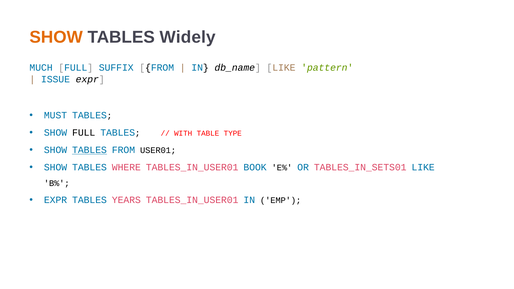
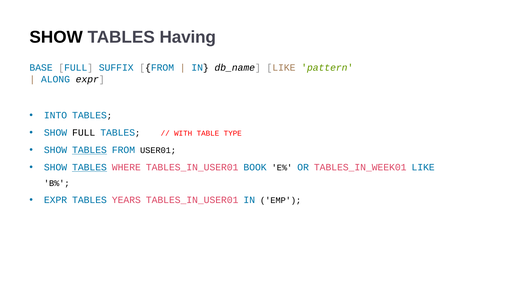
SHOW at (56, 37) colour: orange -> black
Widely: Widely -> Having
MUCH: MUCH -> BASE
ISSUE: ISSUE -> ALONG
MUST: MUST -> INTO
TABLES at (89, 167) underline: none -> present
TABLES_IN_SETS01: TABLES_IN_SETS01 -> TABLES_IN_WEEK01
